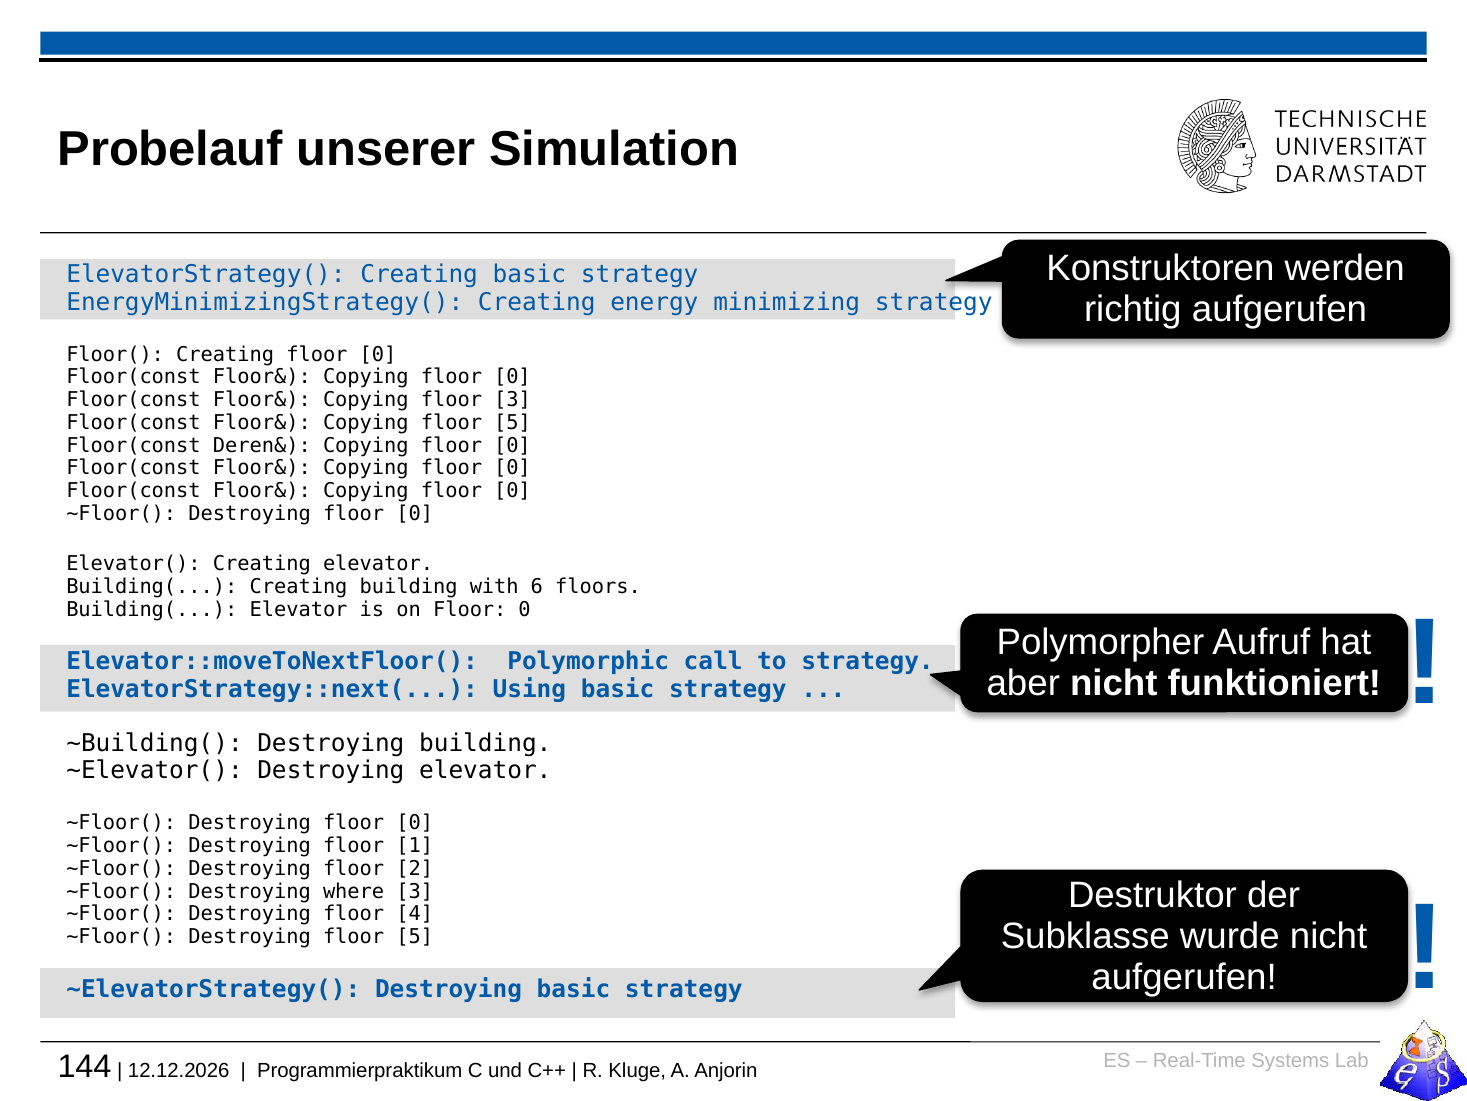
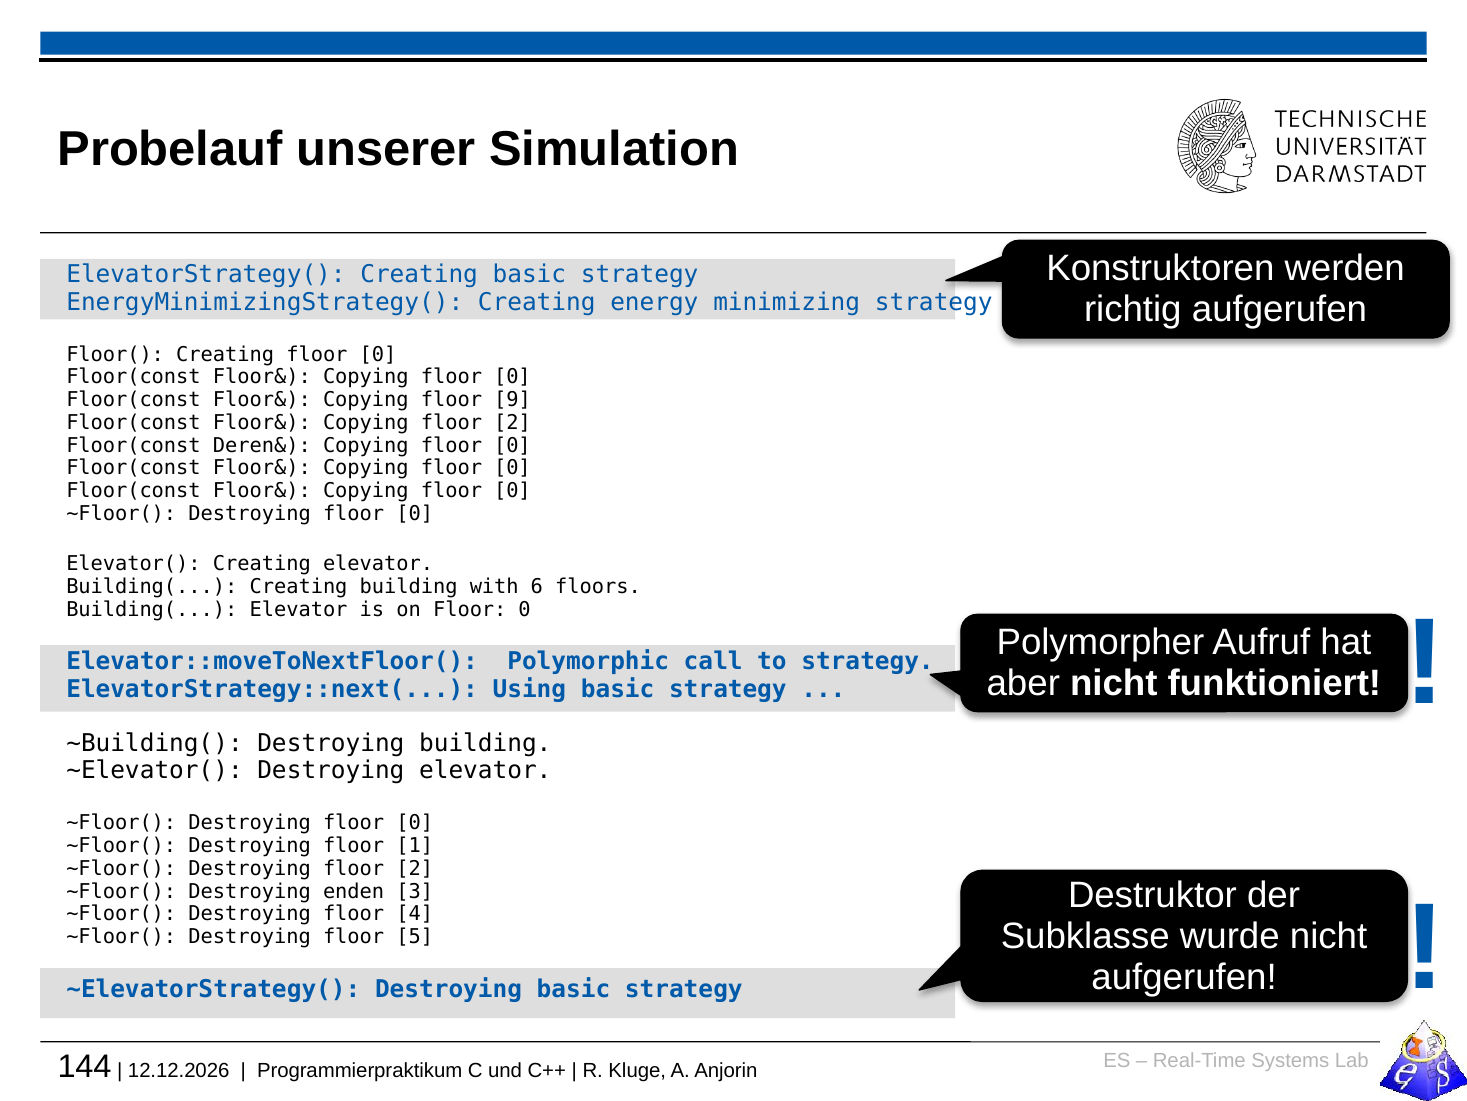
floor 3: 3 -> 9
Copying floor 5: 5 -> 2
where: where -> enden
